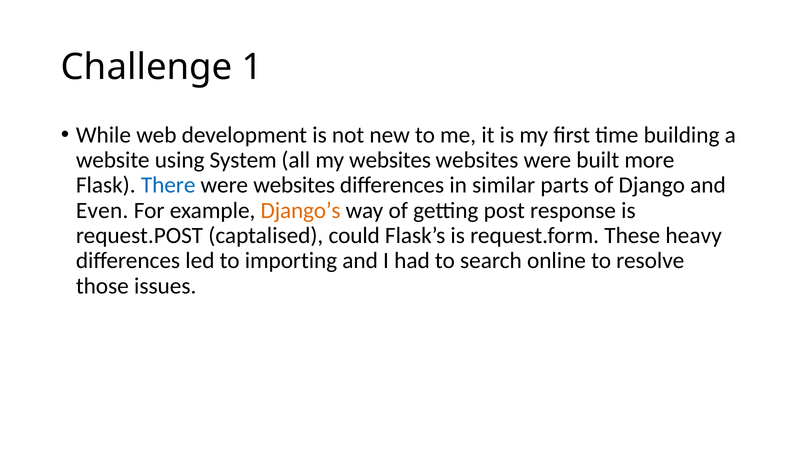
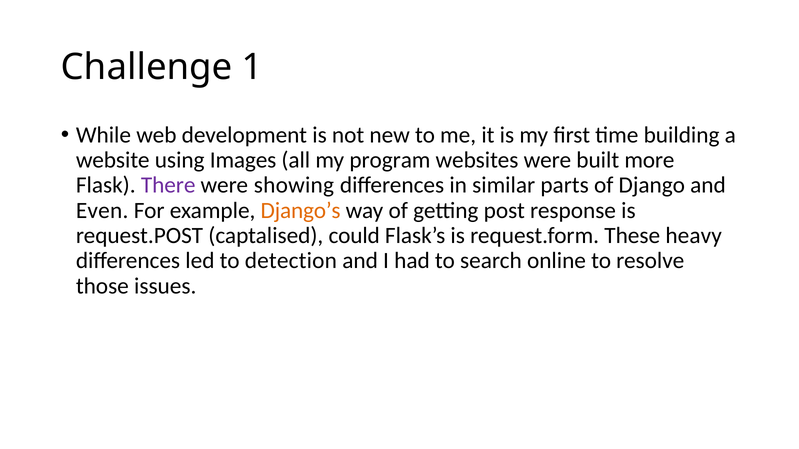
System: System -> Images
my websites: websites -> program
There colour: blue -> purple
were websites: websites -> showing
importing: importing -> detection
